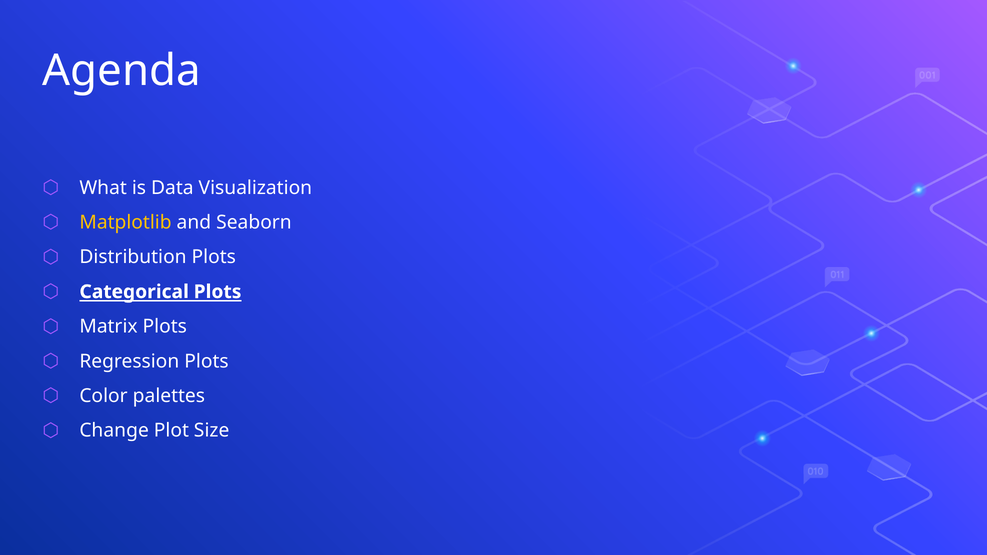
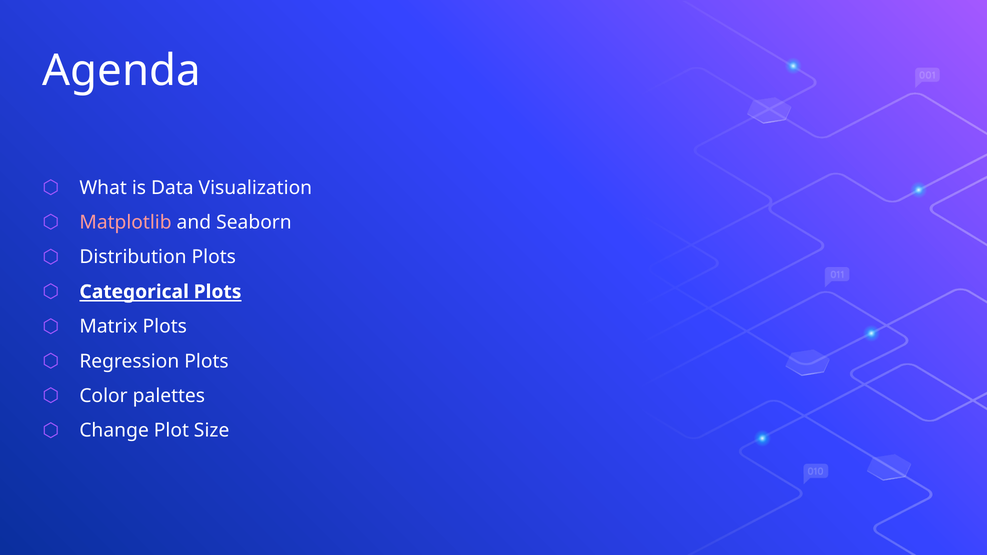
Matplotlib colour: yellow -> pink
